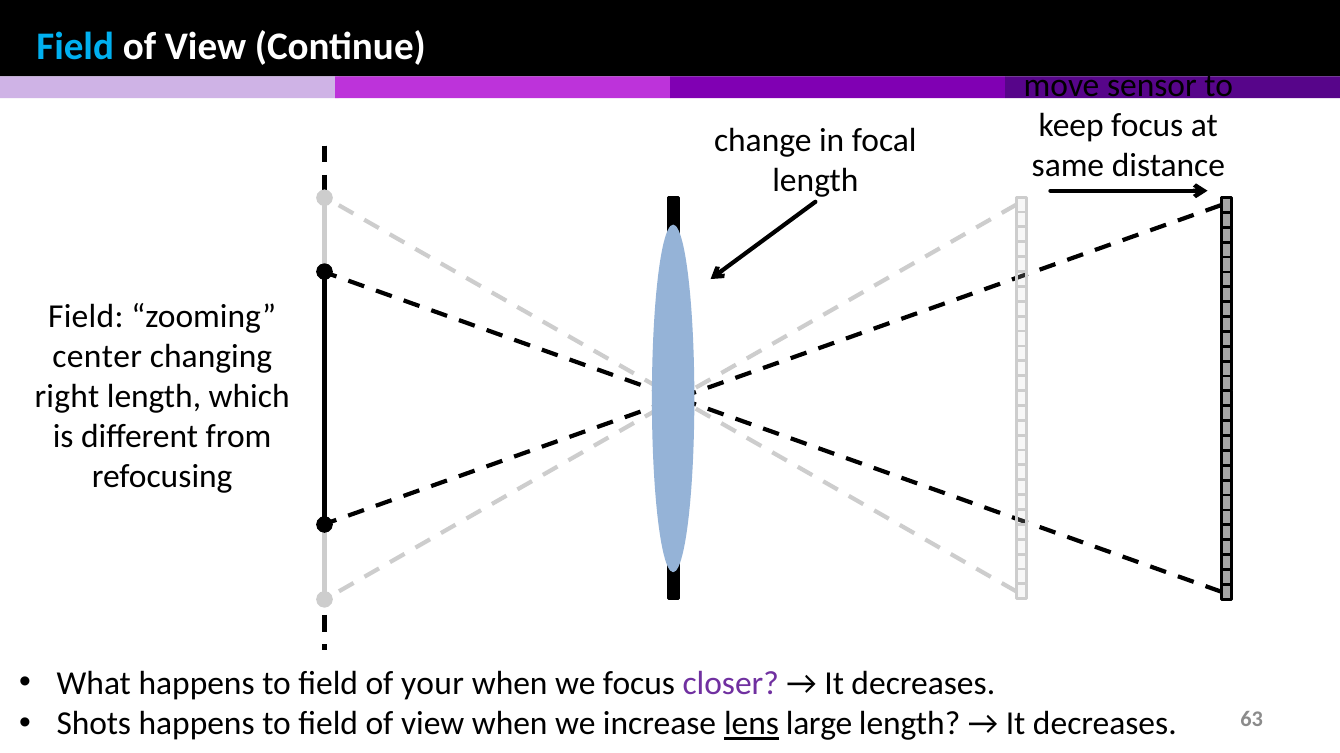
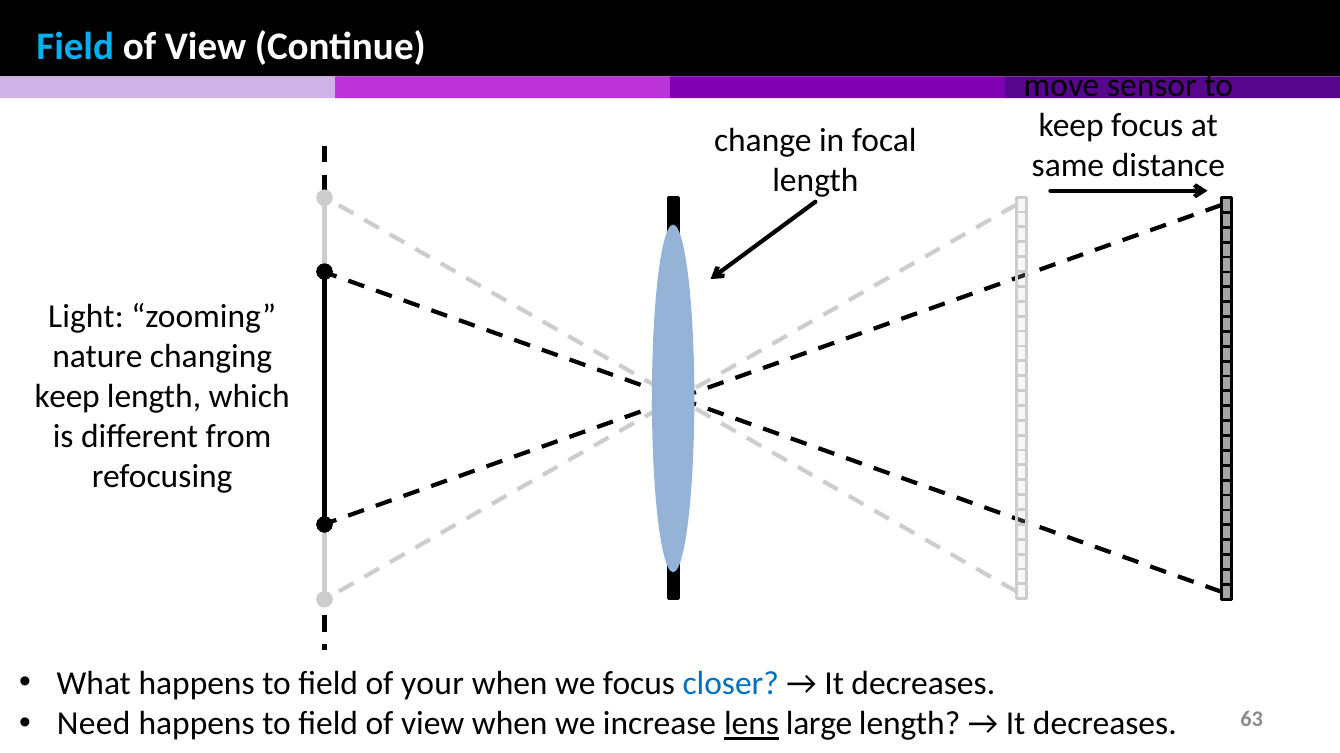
Field at (86, 317): Field -> Light
center: center -> nature
right at (67, 397): right -> keep
closer colour: purple -> blue
Shots: Shots -> Need
